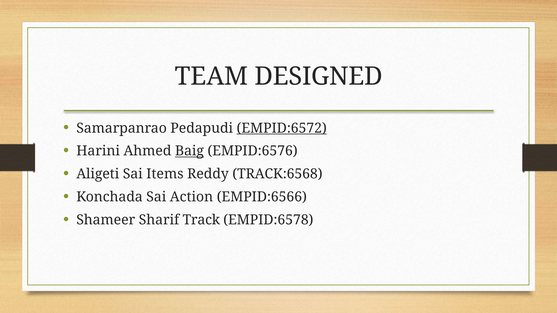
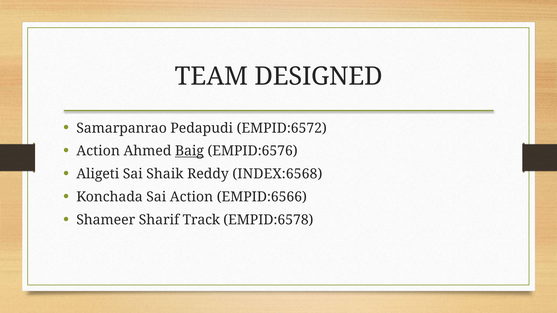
EMPID:6572 underline: present -> none
Harini at (98, 151): Harini -> Action
Items: Items -> Shaik
TRACK:6568: TRACK:6568 -> INDEX:6568
